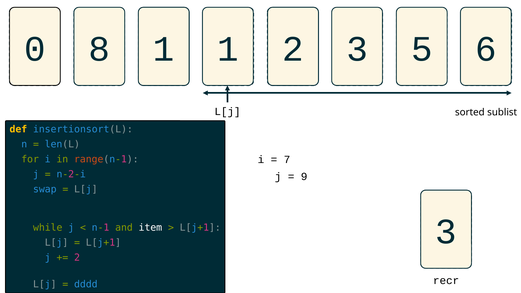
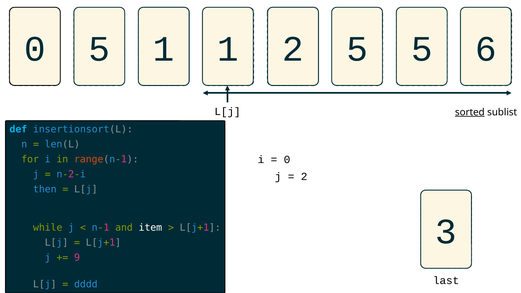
0 8: 8 -> 5
3 at (357, 49): 3 -> 5
sorted underline: none -> present
def colour: yellow -> light blue
7 at (287, 159): 7 -> 0
9 at (304, 177): 9 -> 2
swap: swap -> then
2 at (77, 258): 2 -> 9
recr: recr -> last
